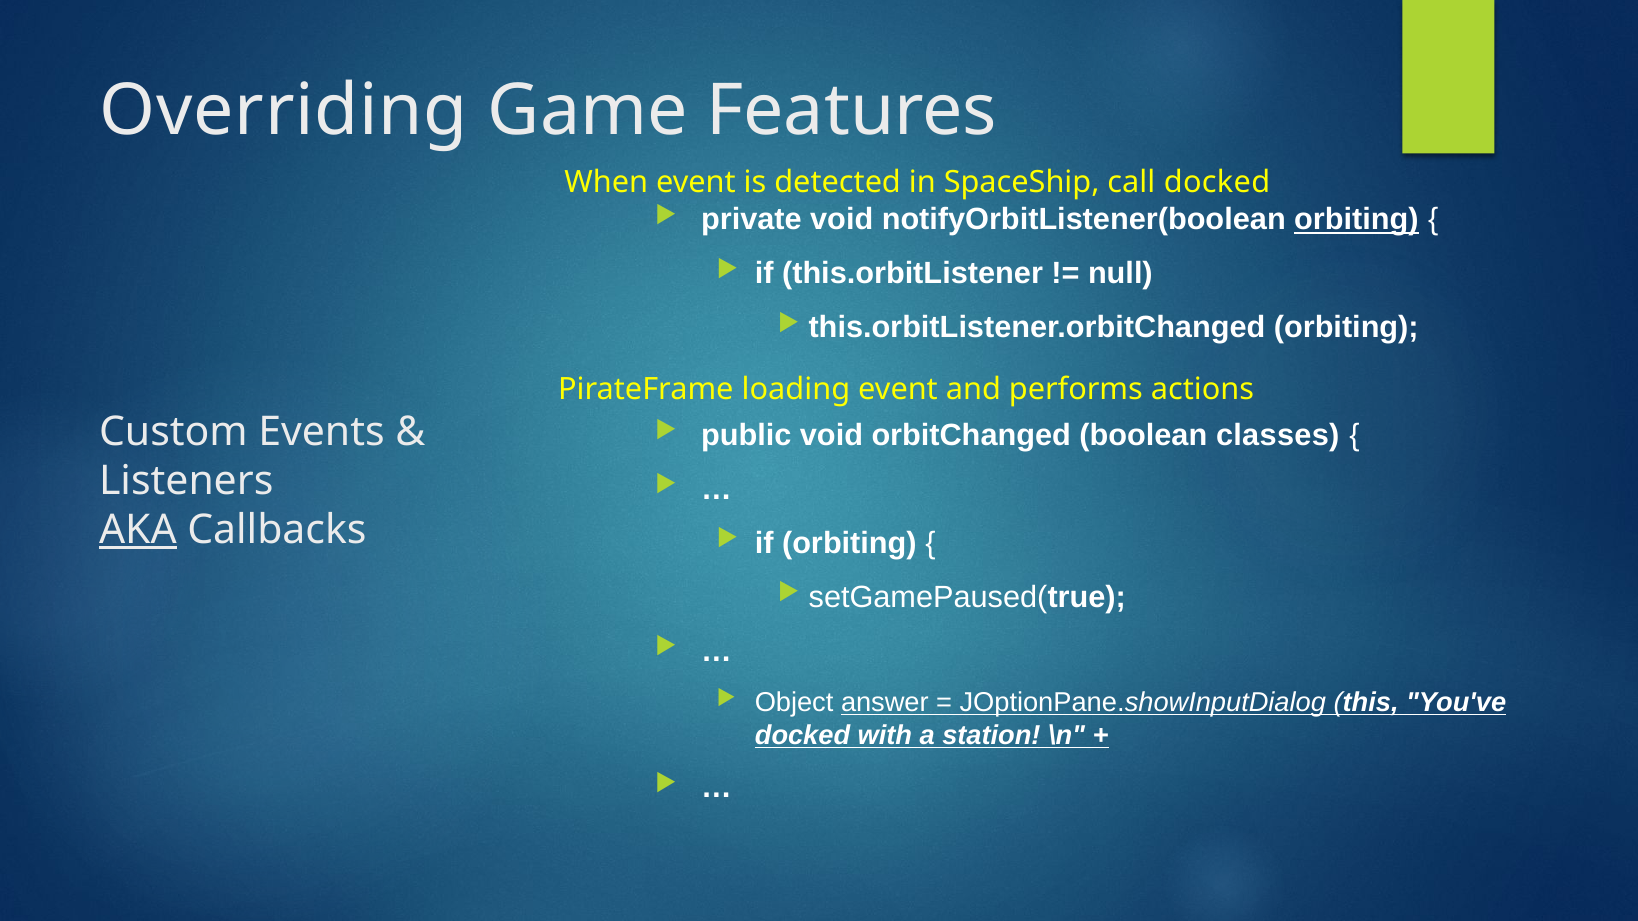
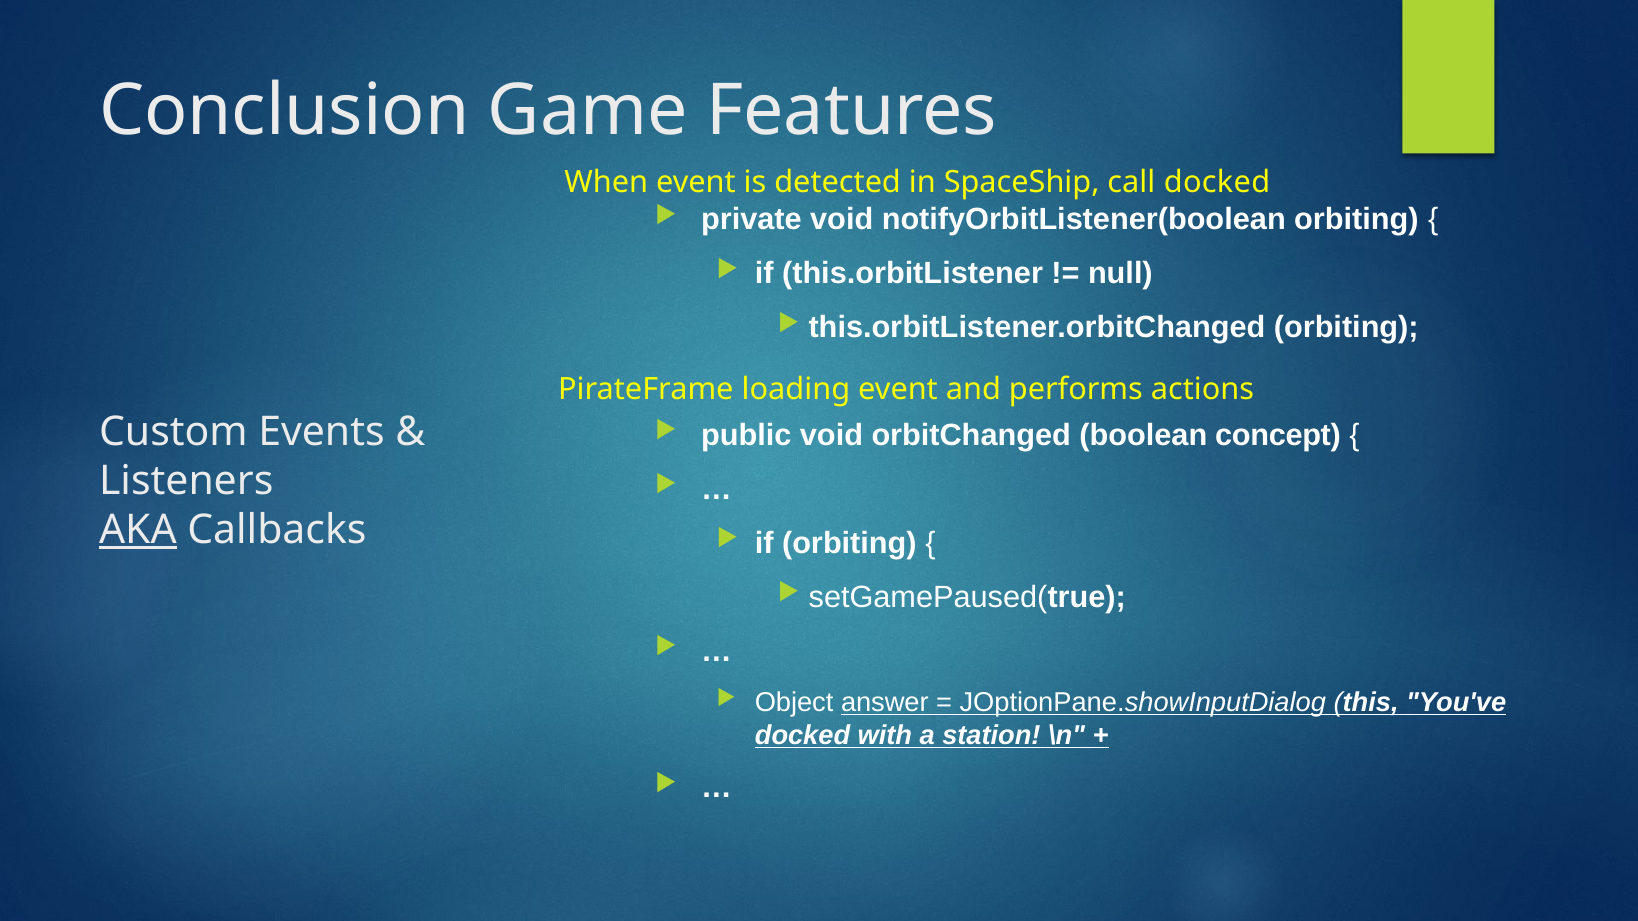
Overriding: Overriding -> Conclusion
orbiting at (1356, 220) underline: present -> none
classes: classes -> concept
